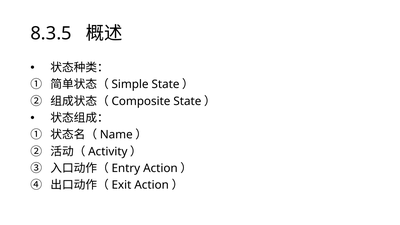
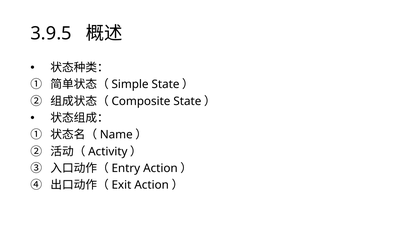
8.3.5: 8.3.5 -> 3.9.5
